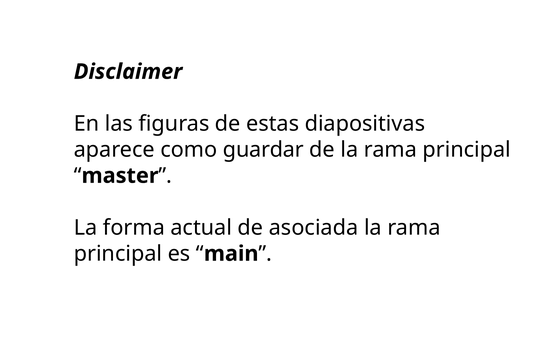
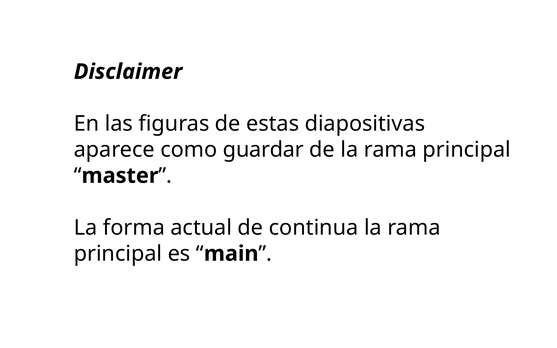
asociada: asociada -> continua
